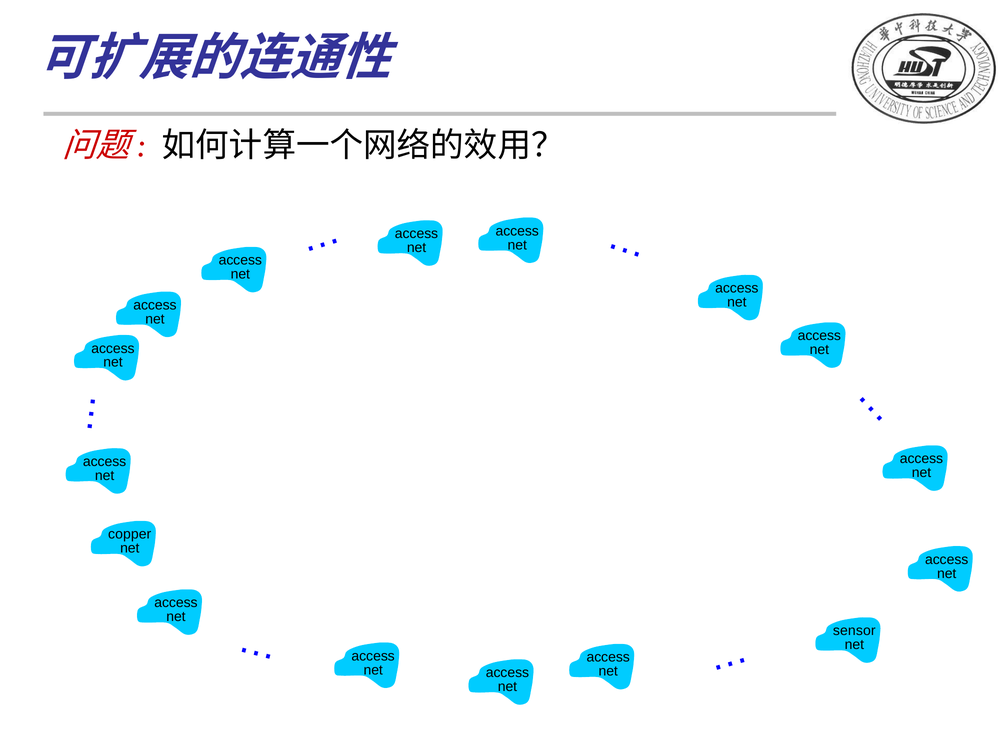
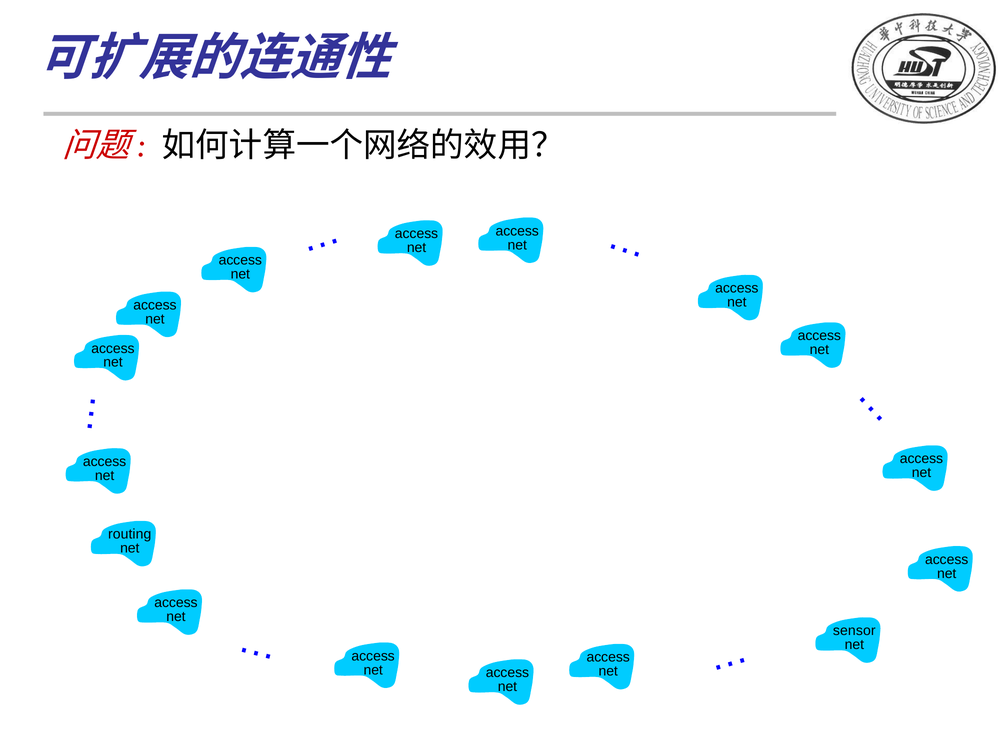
copper: copper -> routing
